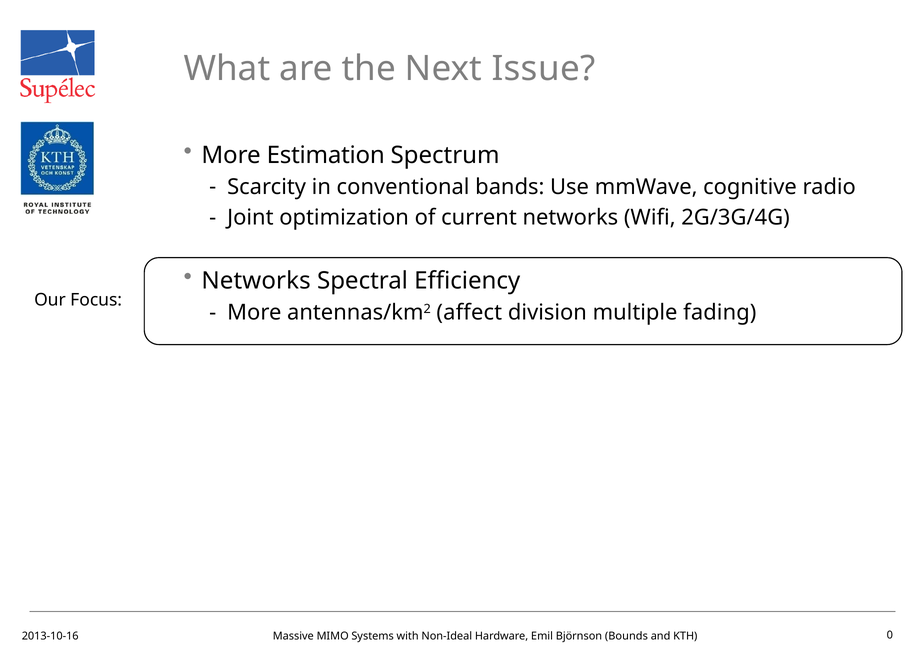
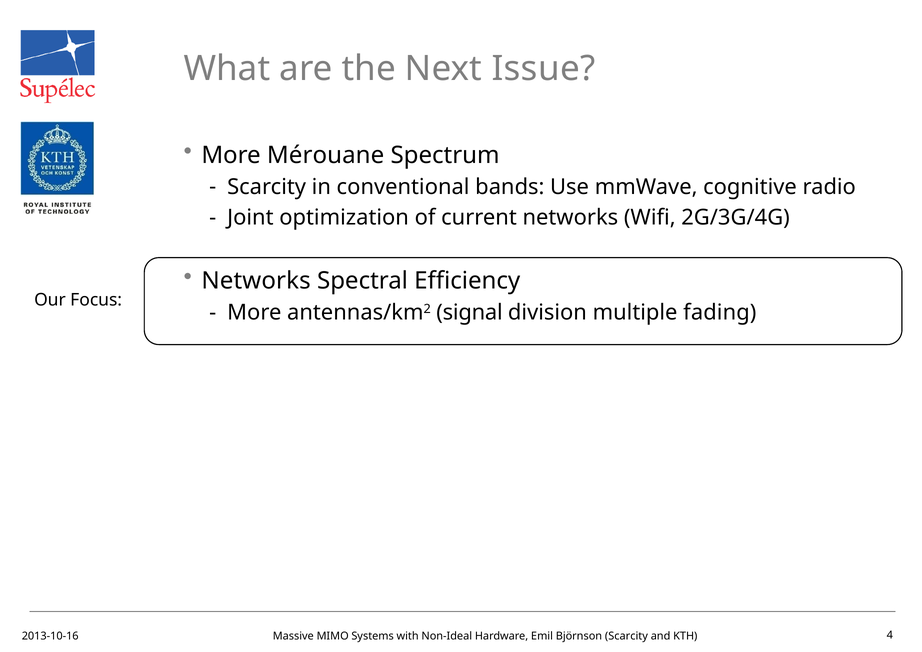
Estimation: Estimation -> Mérouane
affect: affect -> signal
Björnson Bounds: Bounds -> Scarcity
0: 0 -> 4
